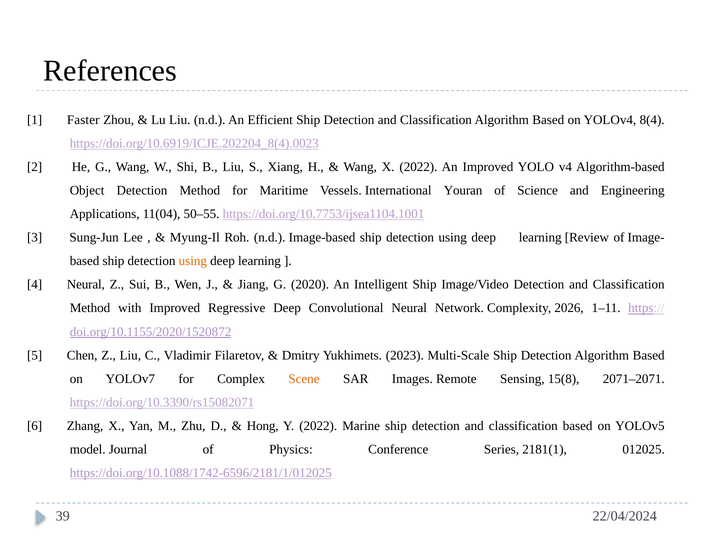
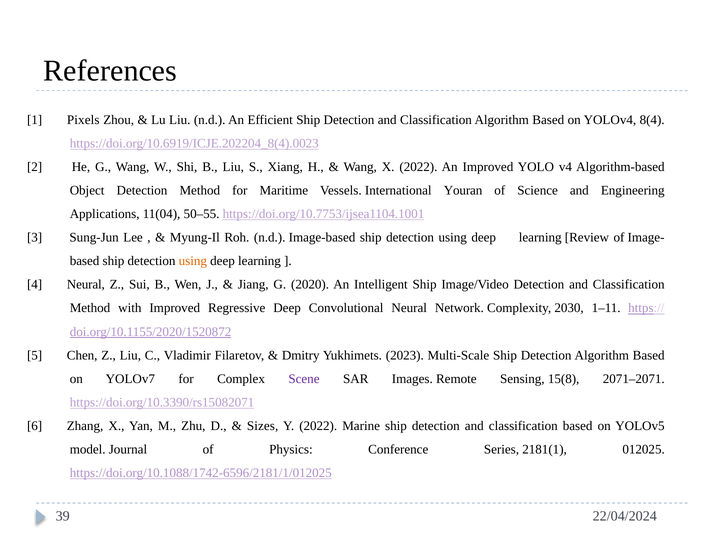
Faster: Faster -> Pixels
2026: 2026 -> 2030
Scene colour: orange -> purple
Hong: Hong -> Sizes
